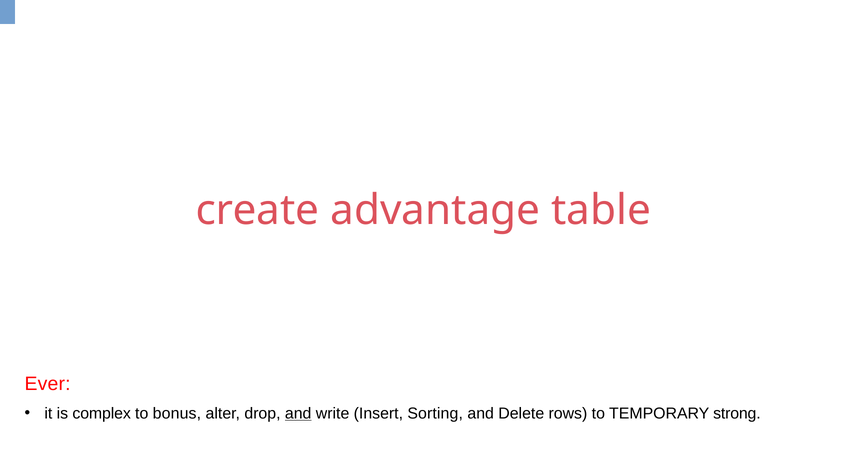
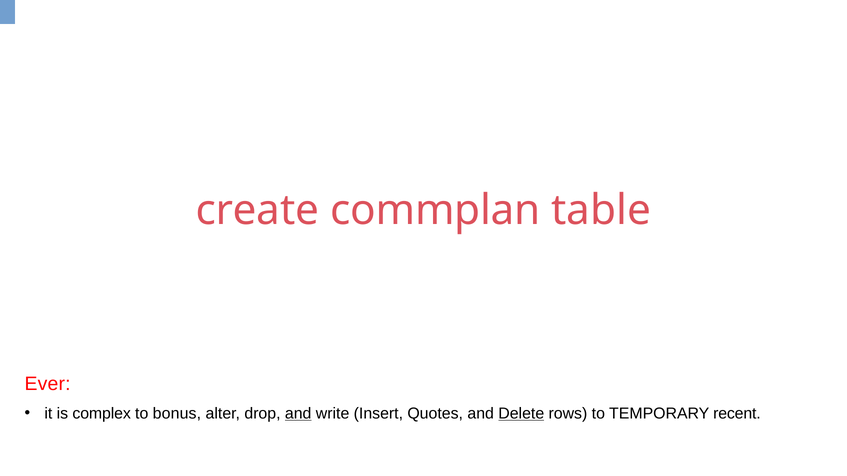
advantage: advantage -> commplan
Sorting: Sorting -> Quotes
Delete underline: none -> present
strong: strong -> recent
